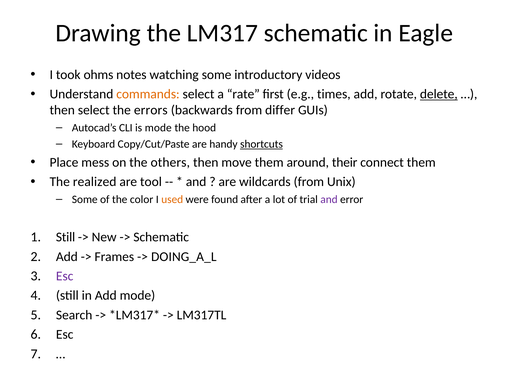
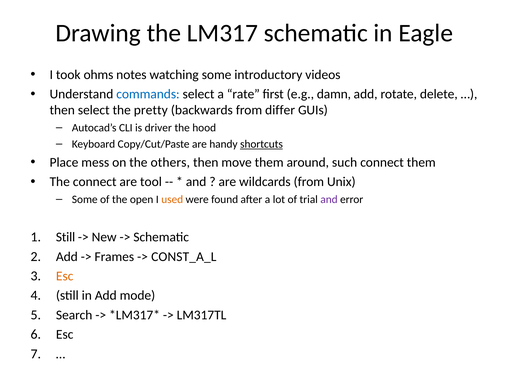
commands colour: orange -> blue
times: times -> damn
delete underline: present -> none
errors: errors -> pretty
is mode: mode -> driver
their: their -> such
The realized: realized -> connect
color: color -> open
DOING_A_L: DOING_A_L -> CONST_A_L
Esc at (65, 277) colour: purple -> orange
